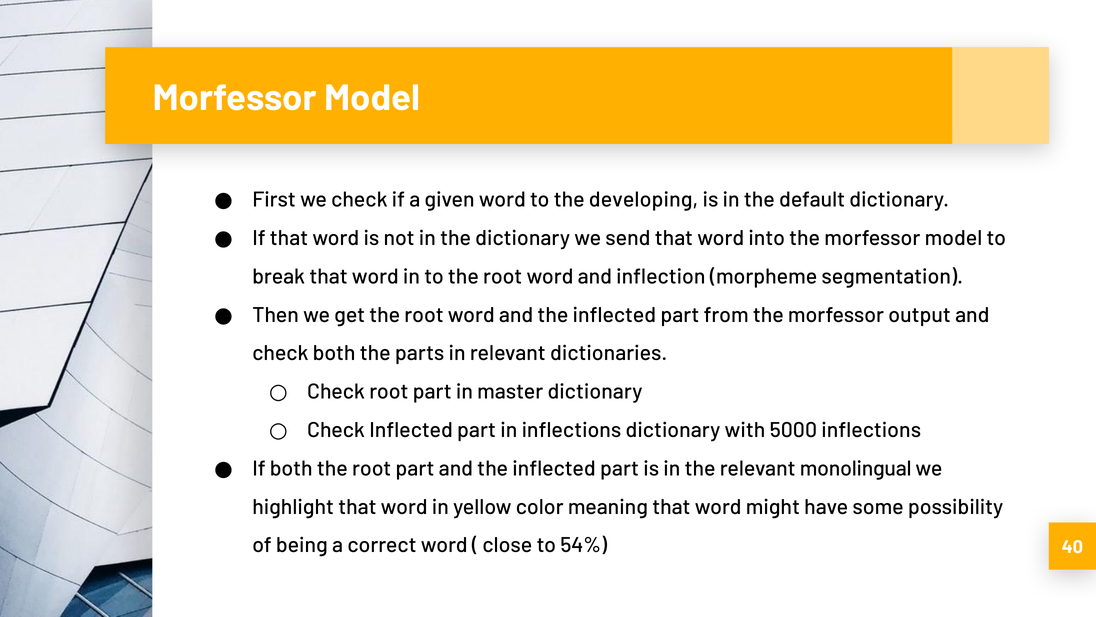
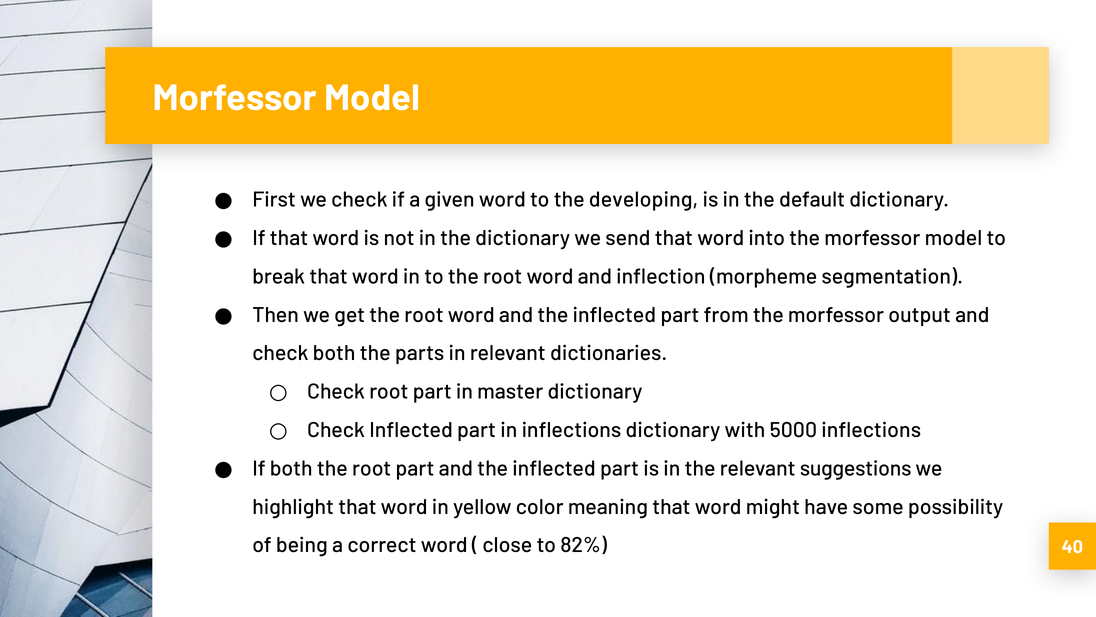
monolingual: monolingual -> suggestions
54%: 54% -> 82%
